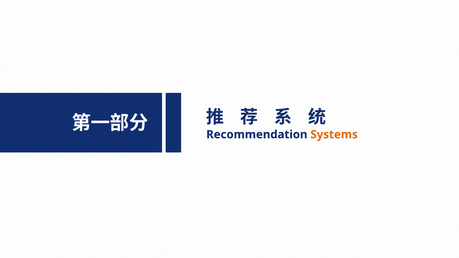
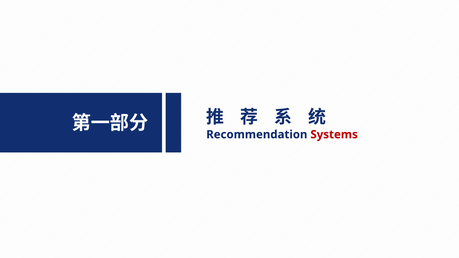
Systems colour: orange -> red
